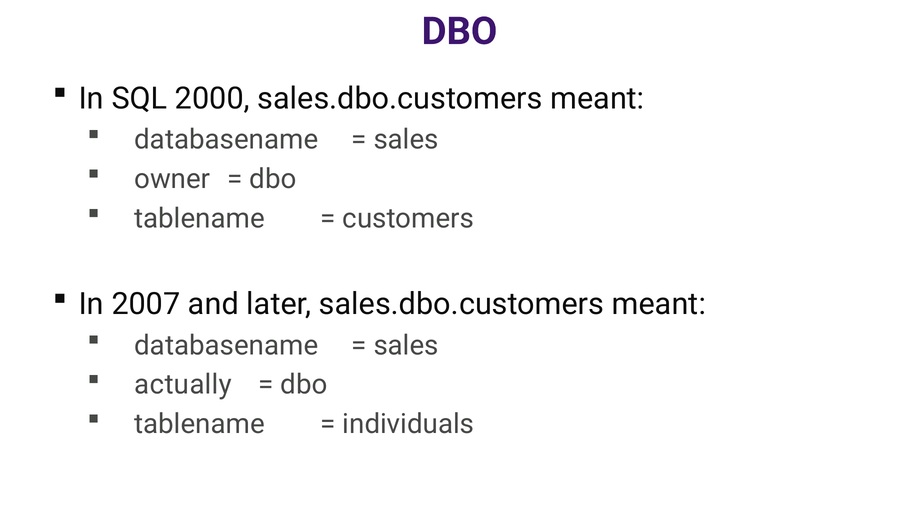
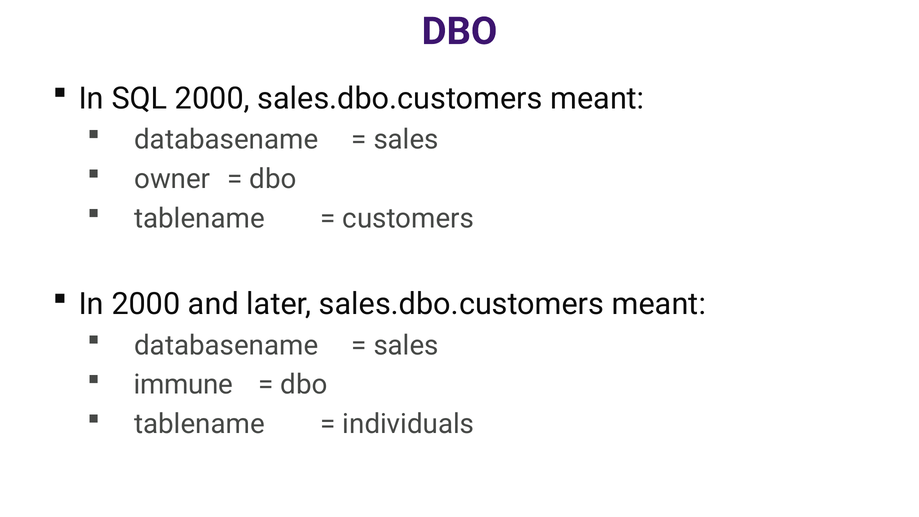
In 2007: 2007 -> 2000
actually: actually -> immune
